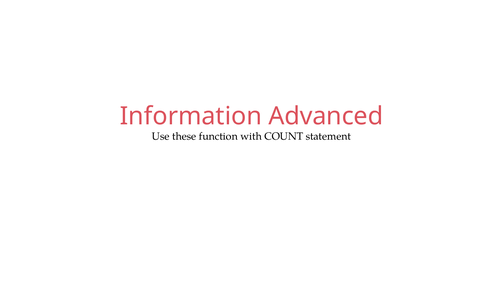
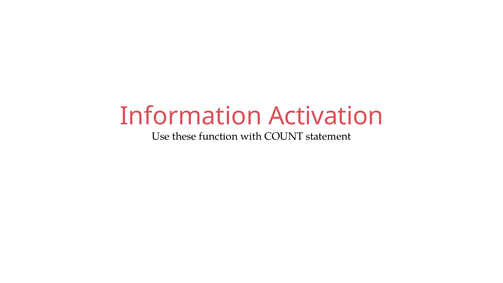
Advanced: Advanced -> Activation
